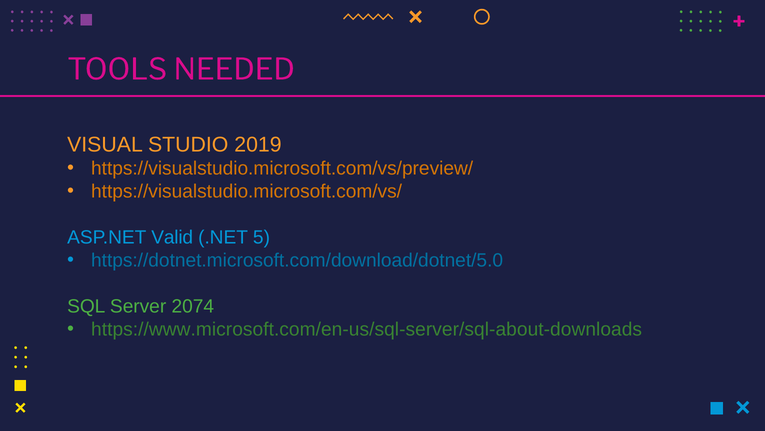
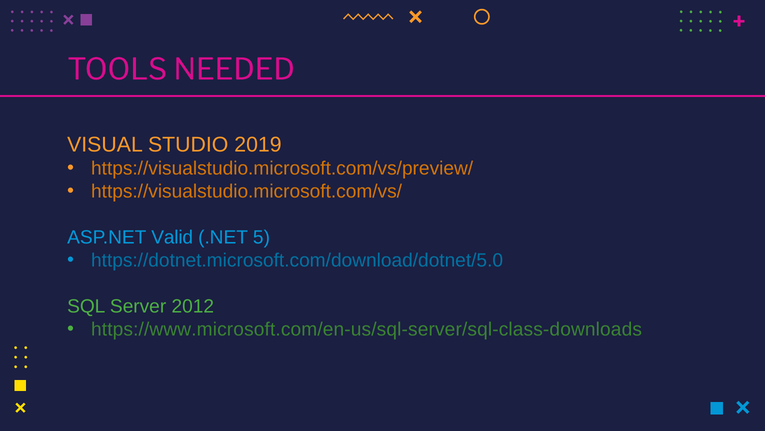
2074: 2074 -> 2012
https://www.microsoft.com/en-us/sql-server/sql-about-downloads: https://www.microsoft.com/en-us/sql-server/sql-about-downloads -> https://www.microsoft.com/en-us/sql-server/sql-class-downloads
